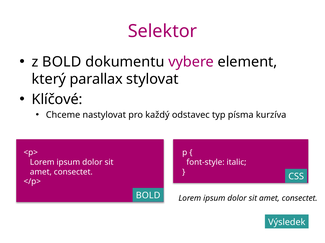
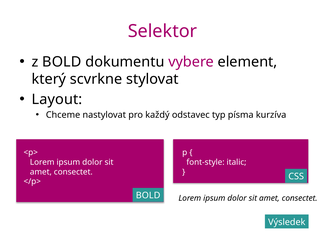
parallax: parallax -> scvrkne
Klíčové: Klíčové -> Layout
